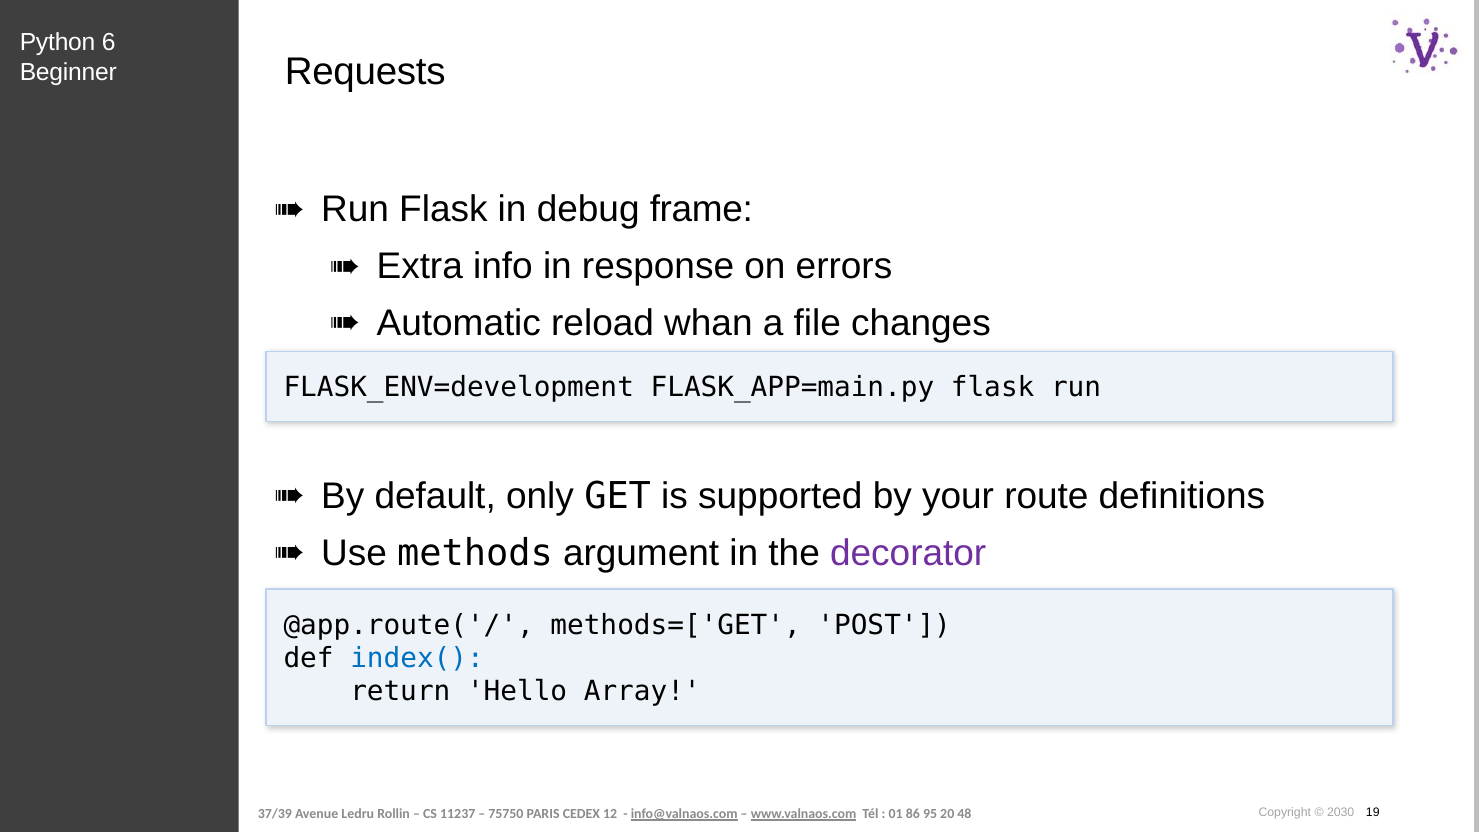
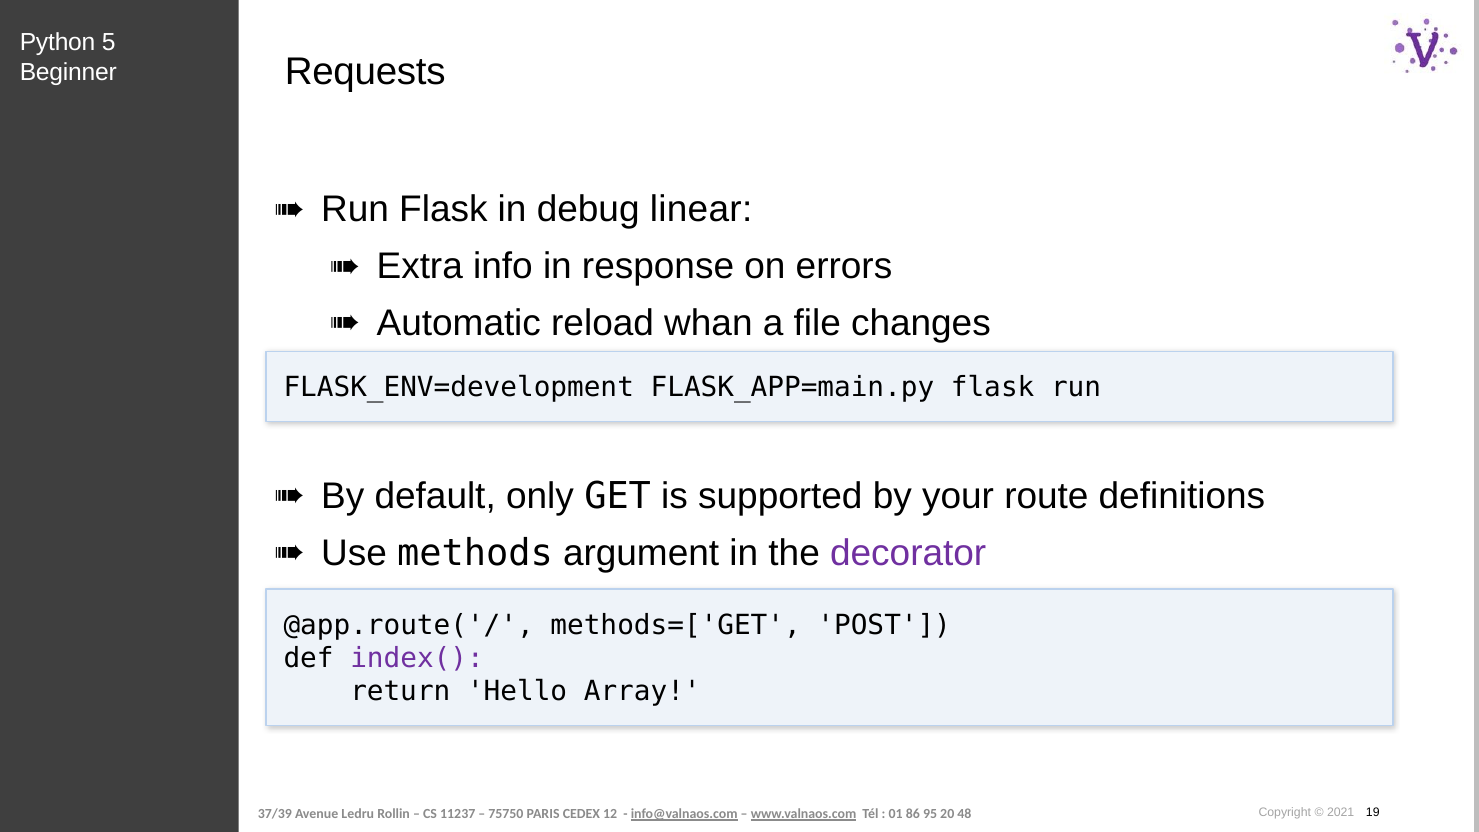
6: 6 -> 5
frame: frame -> linear
index( colour: blue -> purple
2030: 2030 -> 2021
